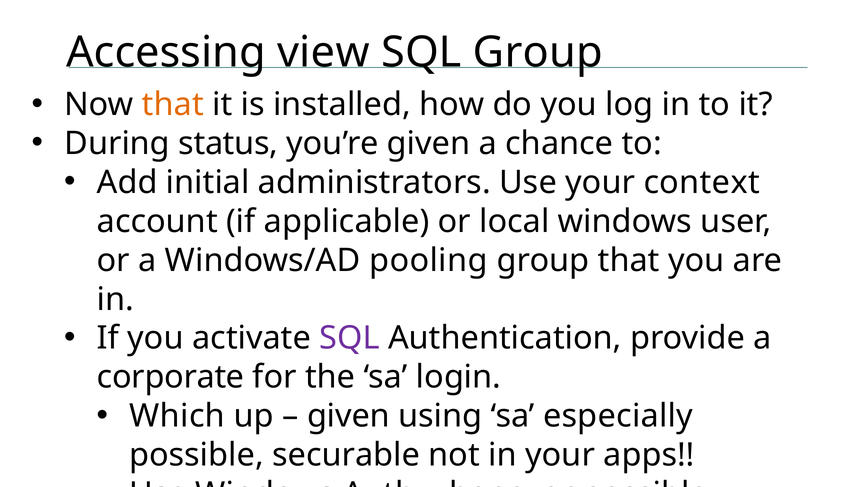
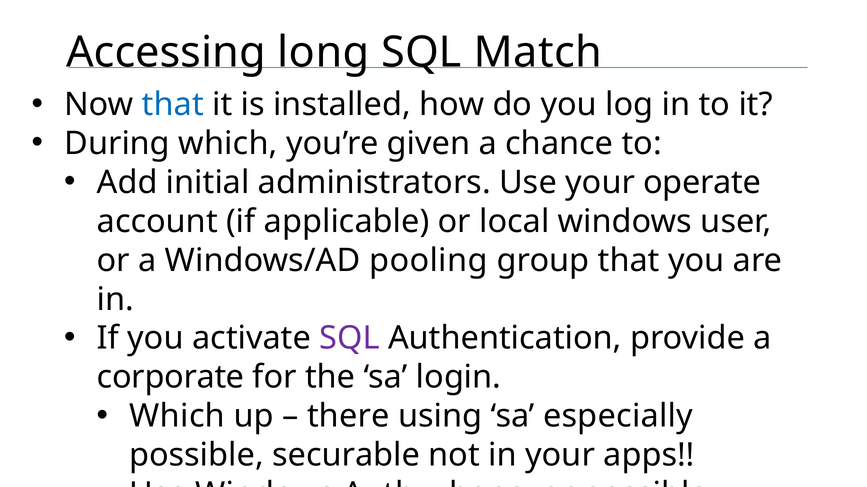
view: view -> long
SQL Group: Group -> Match
that at (173, 105) colour: orange -> blue
During status: status -> which
context: context -> operate
given at (349, 417): given -> there
